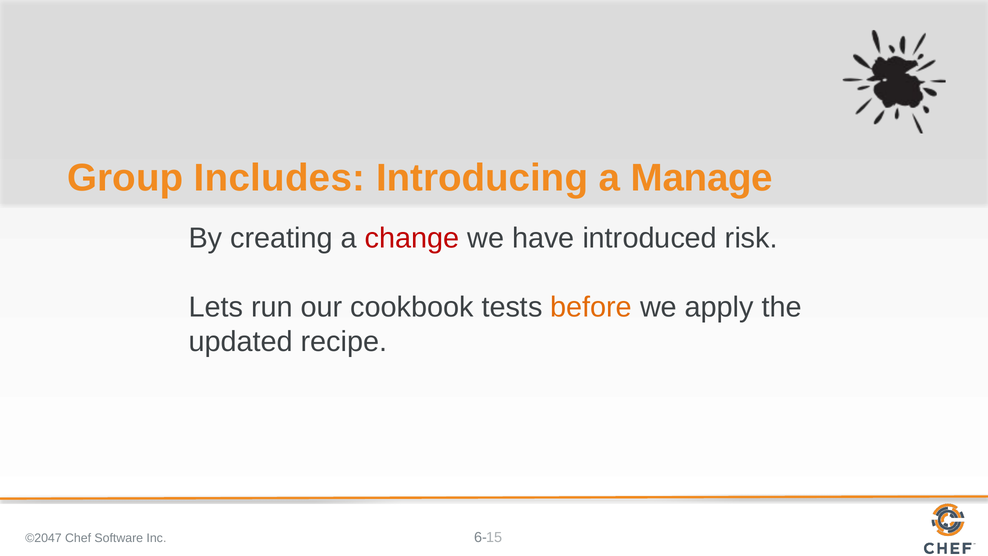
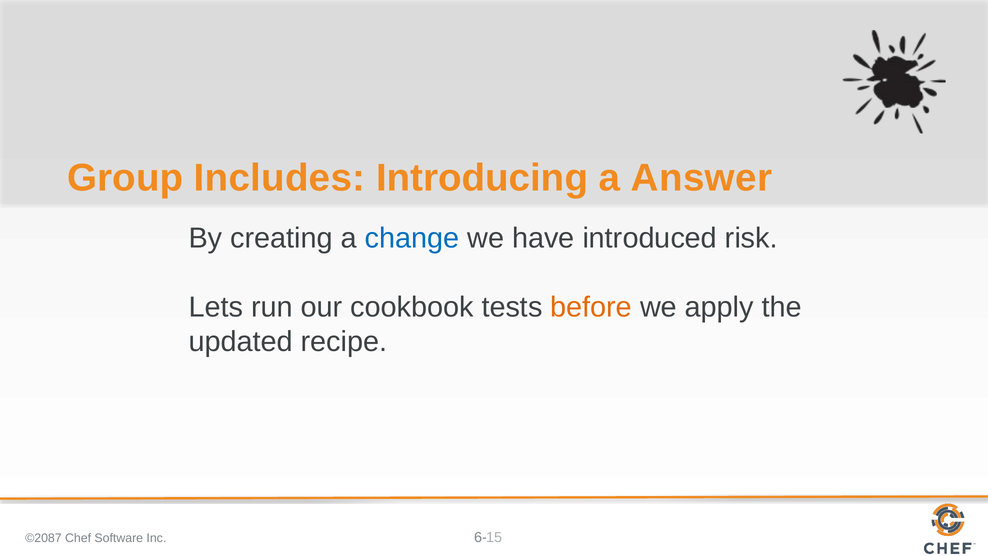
Manage: Manage -> Answer
change colour: red -> blue
©2047: ©2047 -> ©2087
